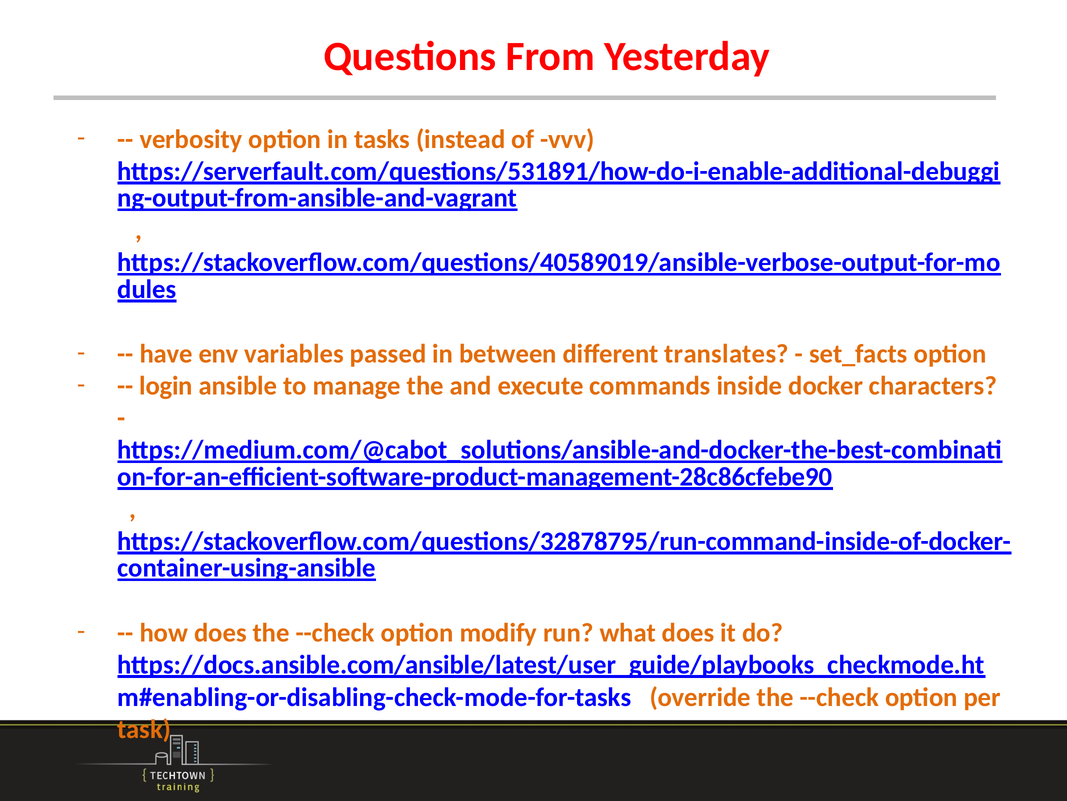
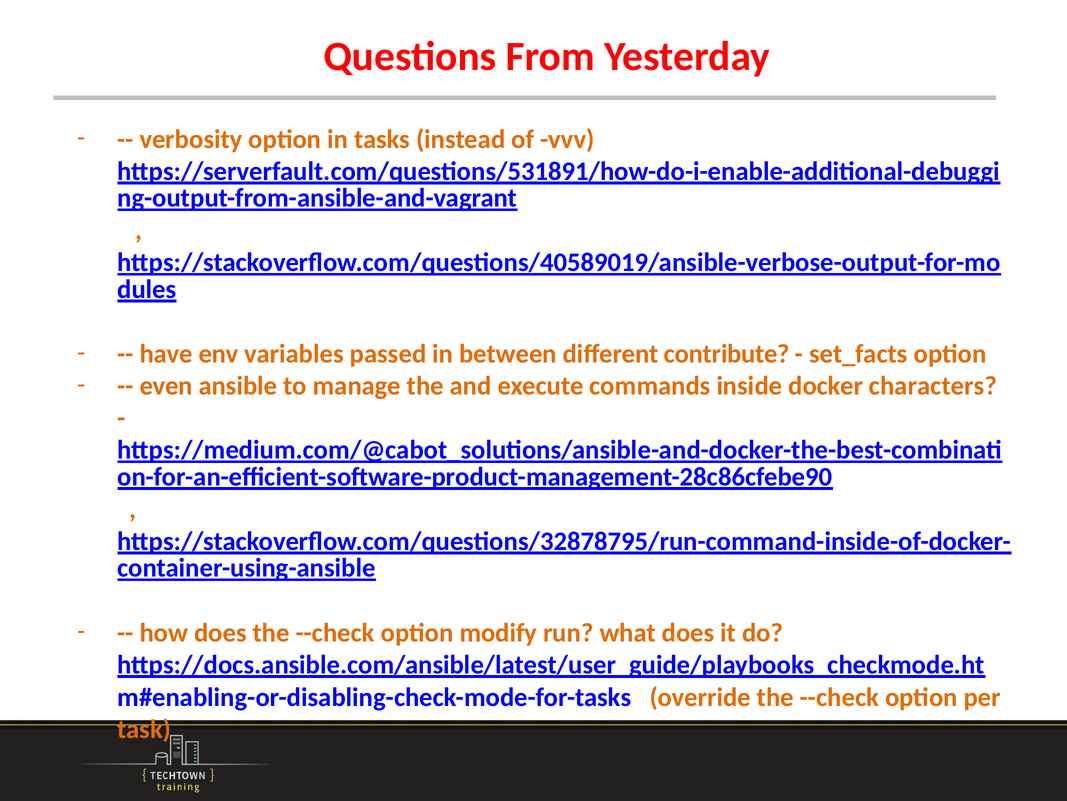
translates: translates -> contribute
login: login -> even
